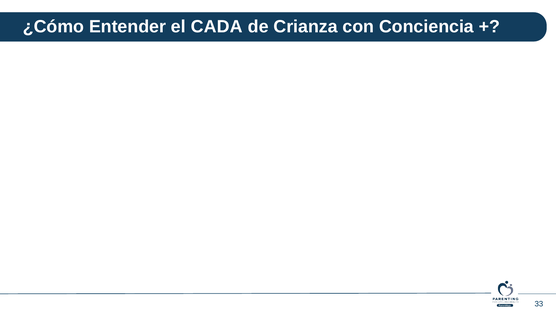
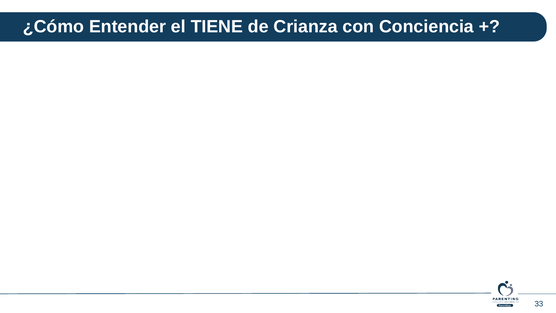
CADA: CADA -> TIENE
